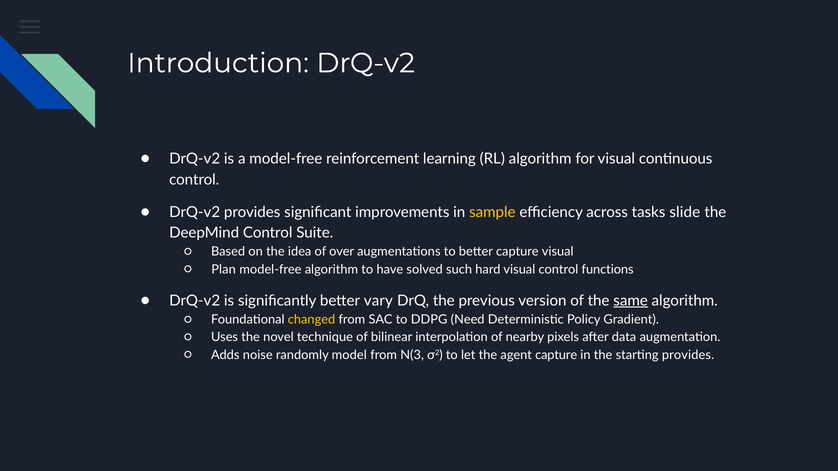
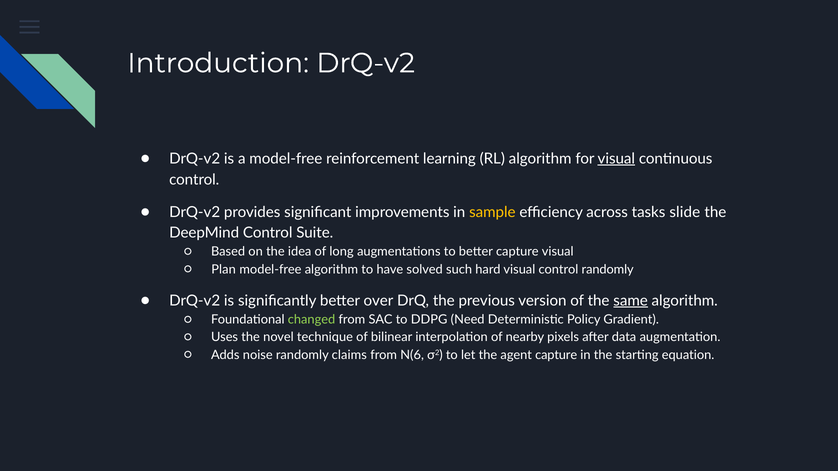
visual at (616, 159) underline: none -> present
over: over -> long
control functions: functions -> randomly
vary: vary -> over
changed colour: yellow -> light green
model: model -> claims
N(3: N(3 -> N(6
starting provides: provides -> equation
